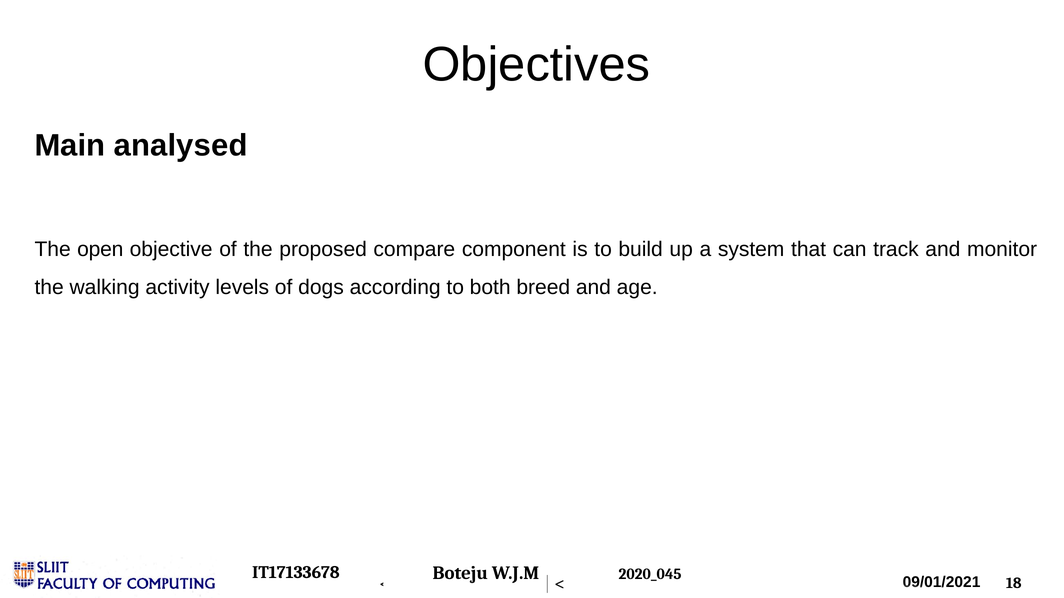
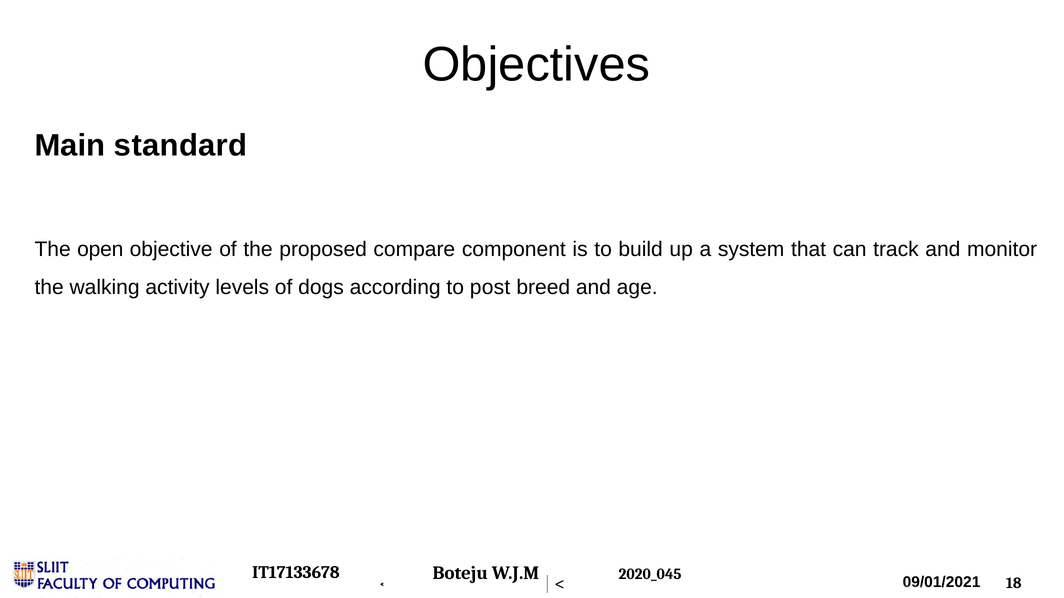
analysed: analysed -> standard
both: both -> post
